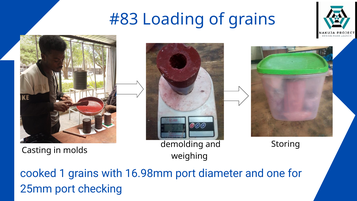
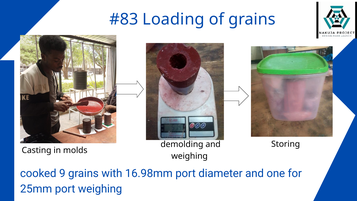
1: 1 -> 9
port checking: checking -> weighing
